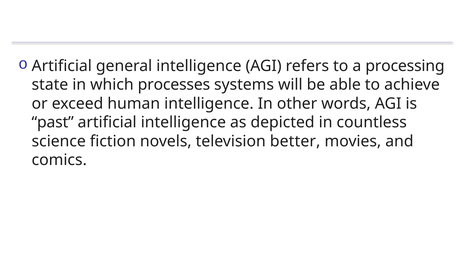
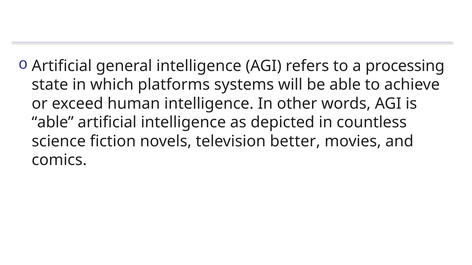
processes: processes -> platforms
past at (53, 123): past -> able
